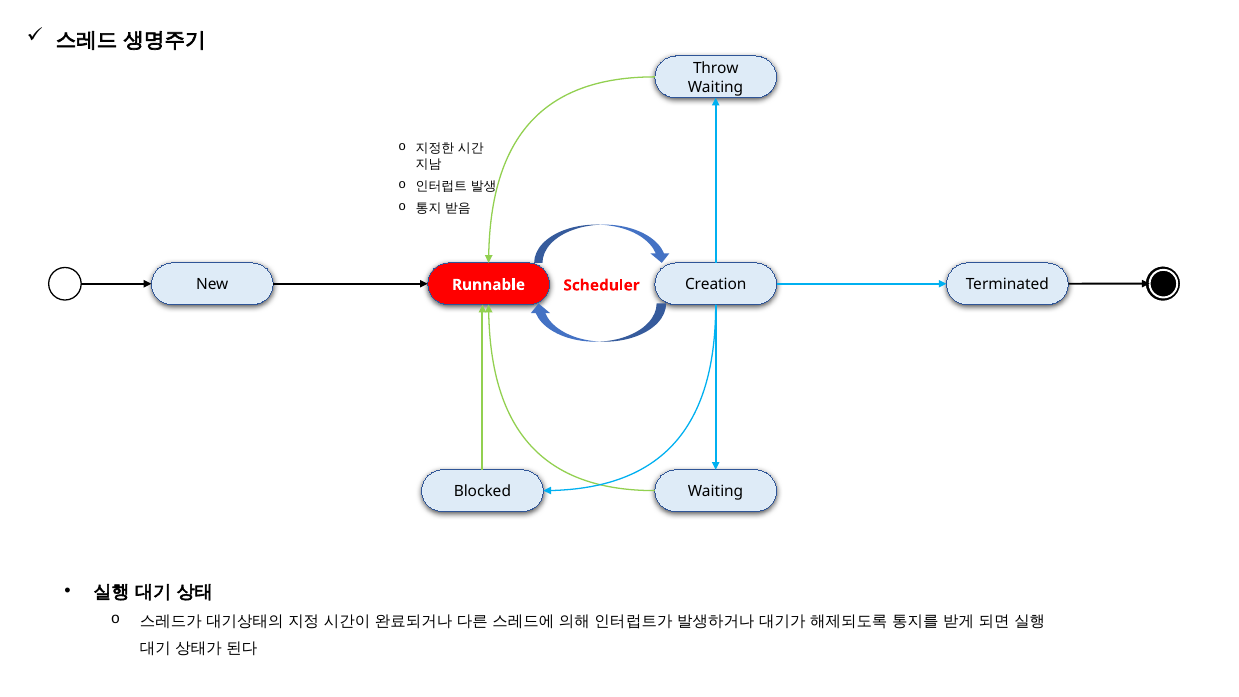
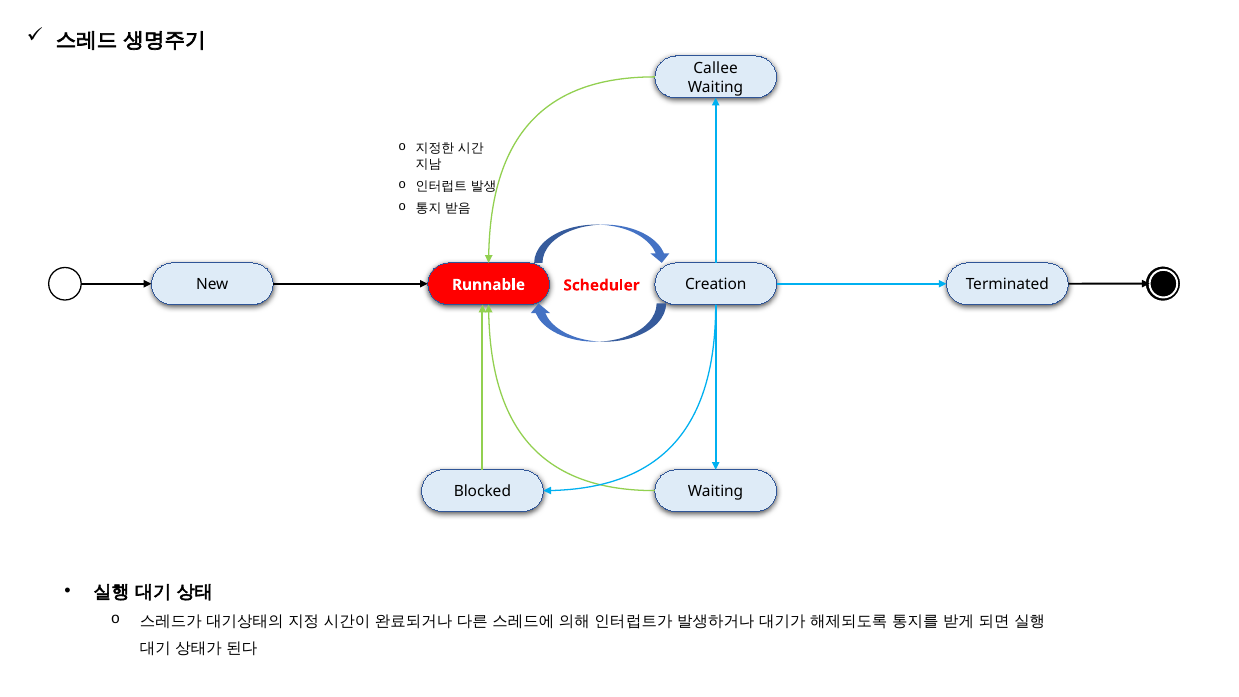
Throw: Throw -> Callee
